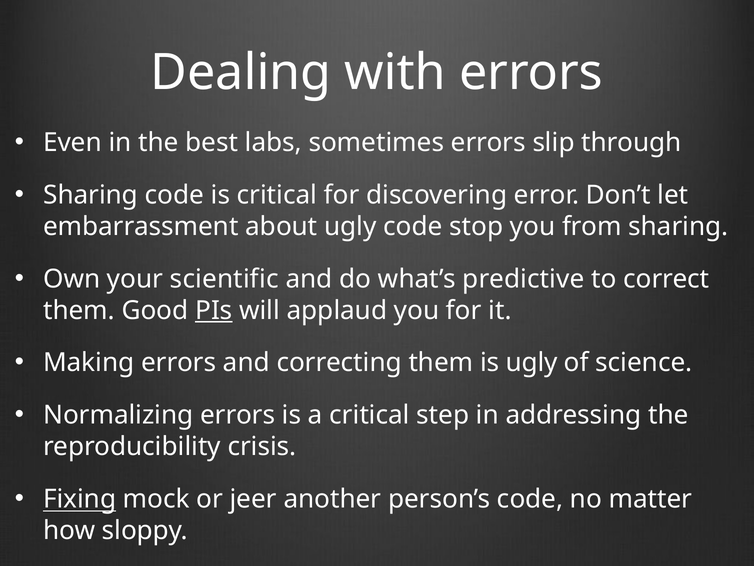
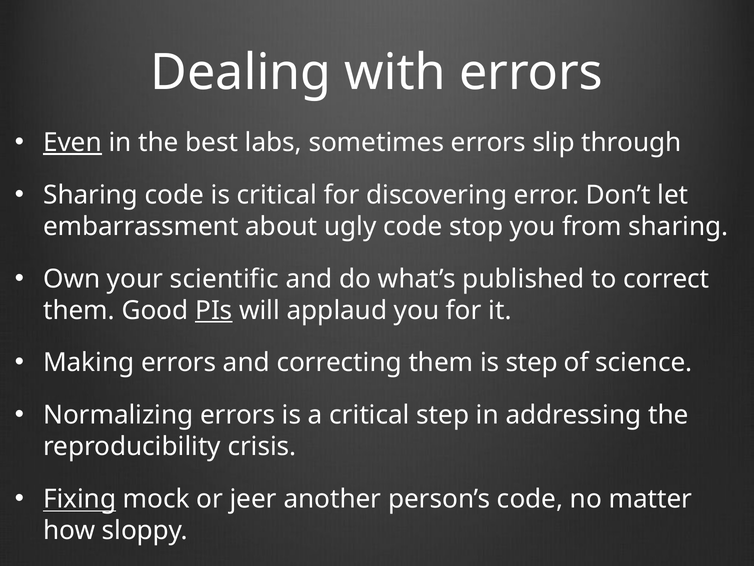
Even underline: none -> present
predictive: predictive -> published
is ugly: ugly -> step
